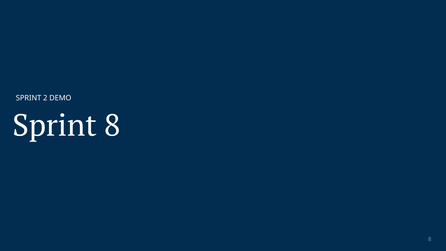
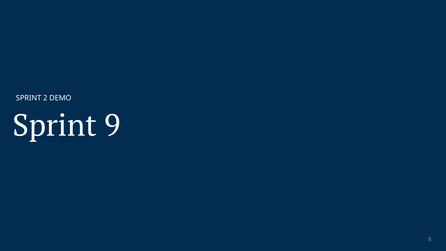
Sprint 8: 8 -> 9
